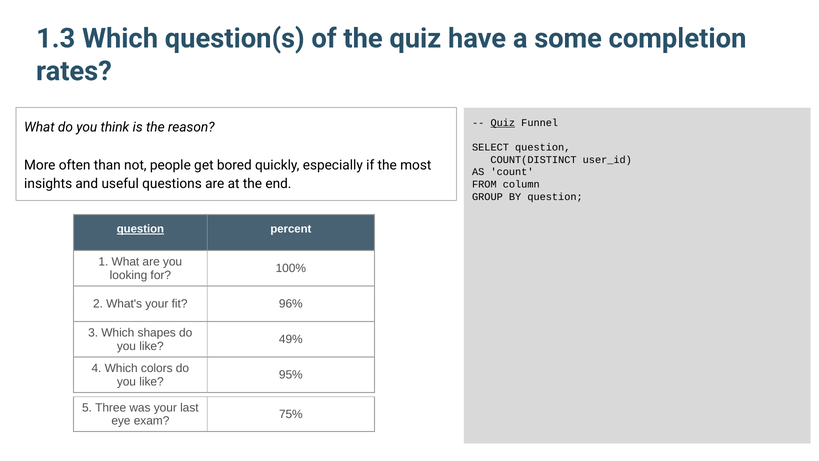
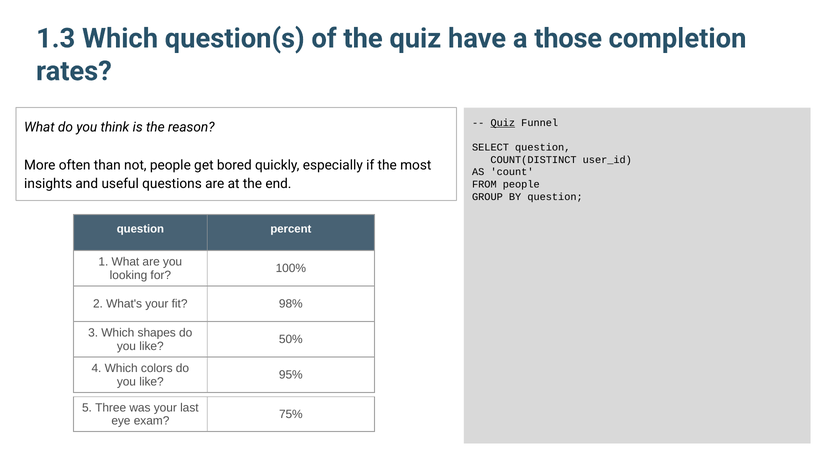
some: some -> those
FROM column: column -> people
question at (140, 229) underline: present -> none
96%: 96% -> 98%
49%: 49% -> 50%
